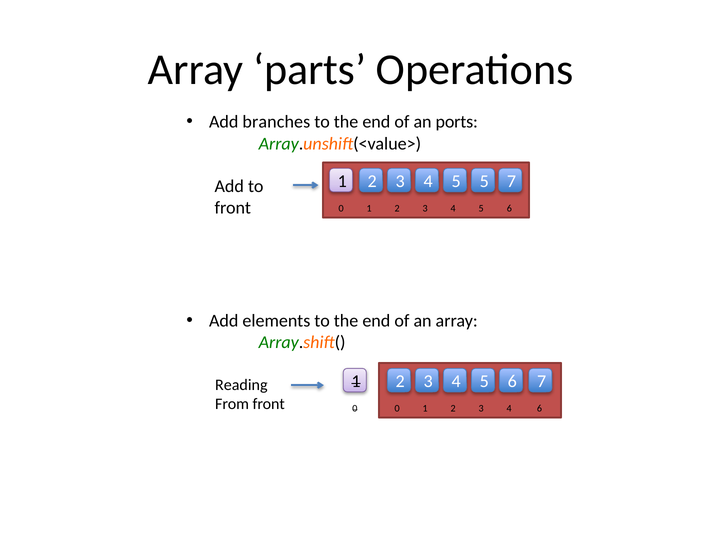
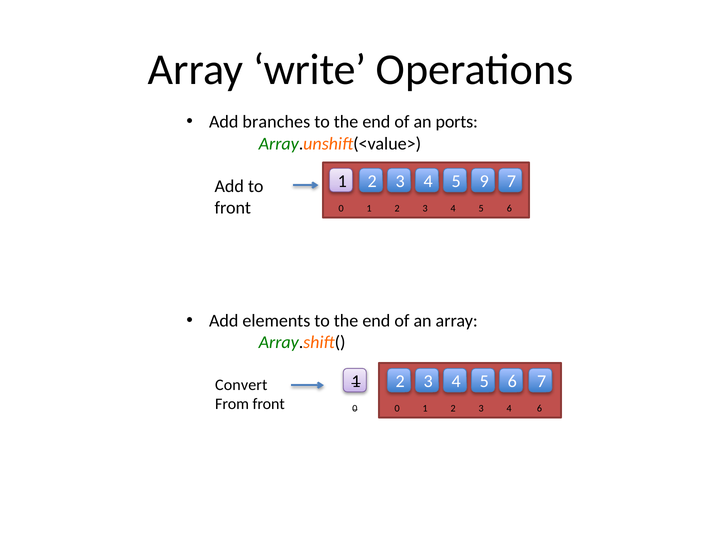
parts: parts -> write
5 5: 5 -> 9
Reading: Reading -> Convert
